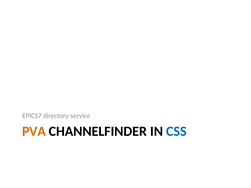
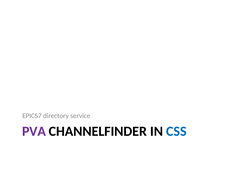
PVA colour: orange -> purple
